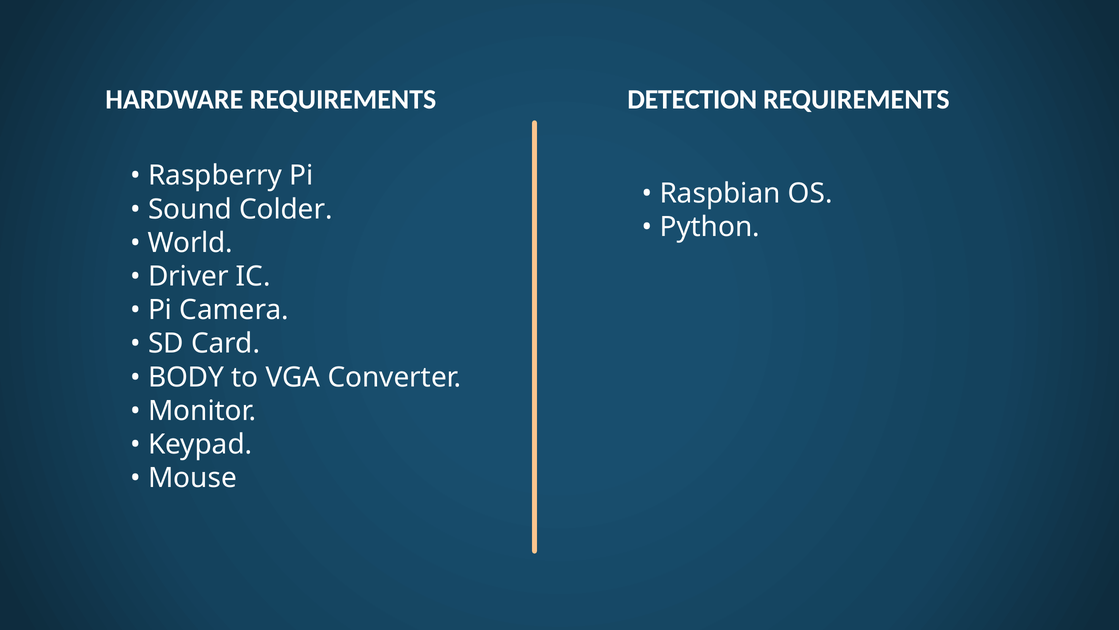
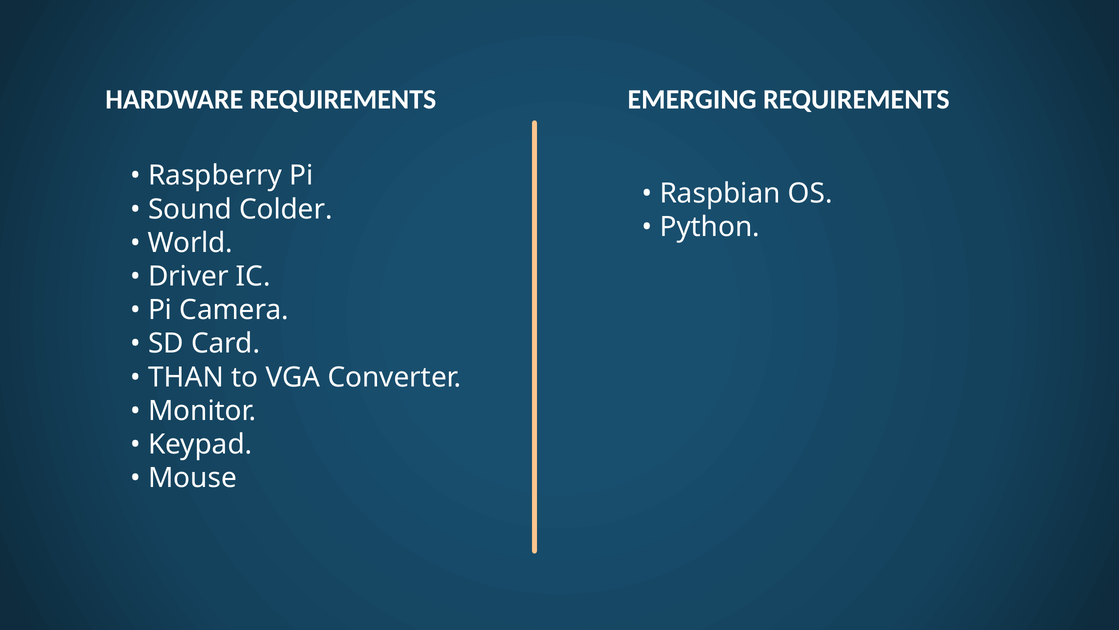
DETECTION: DETECTION -> EMERGING
BODY: BODY -> THAN
